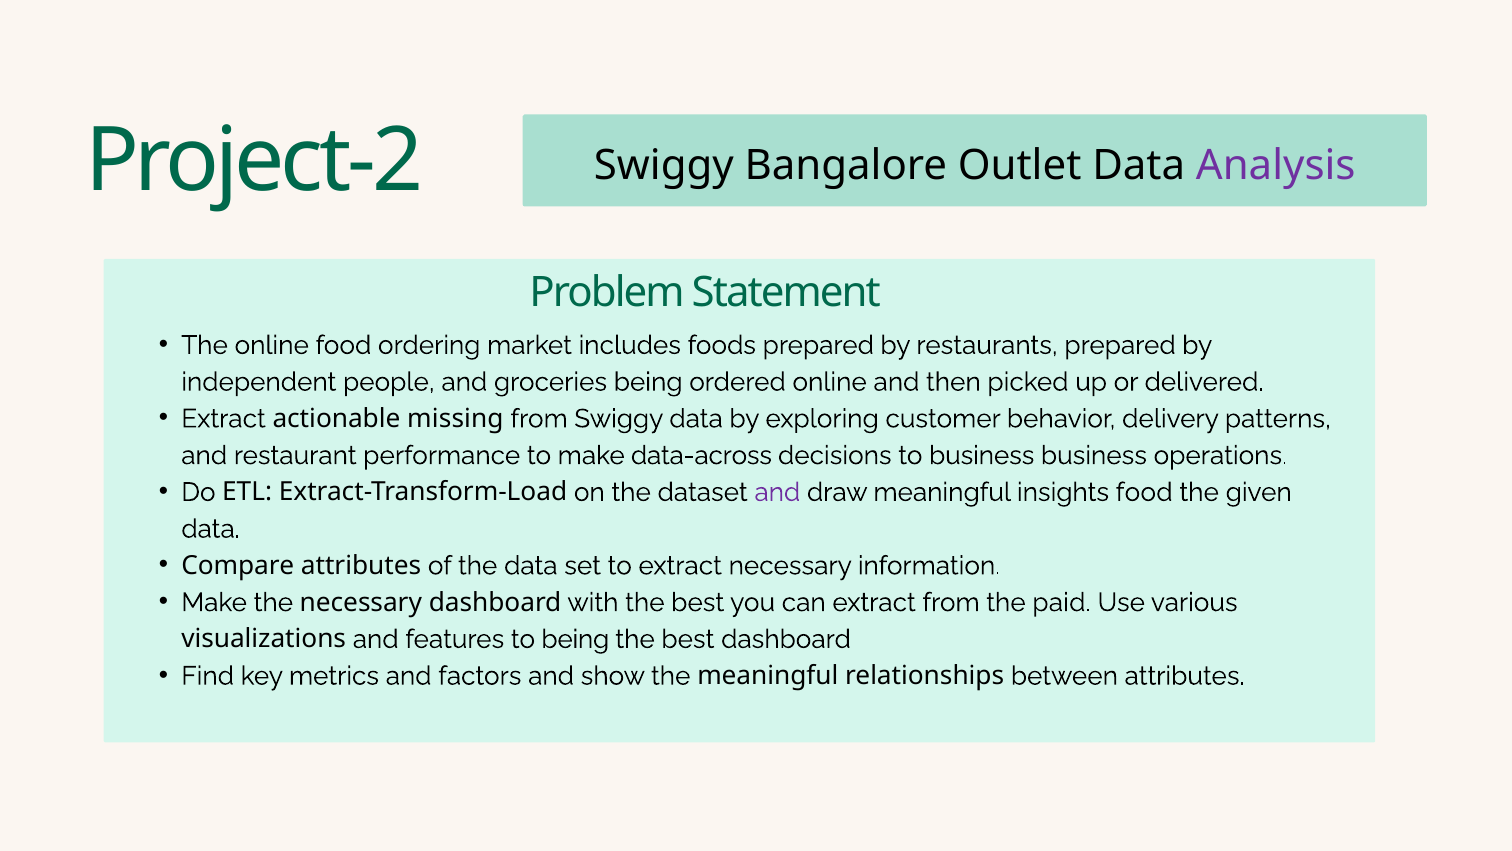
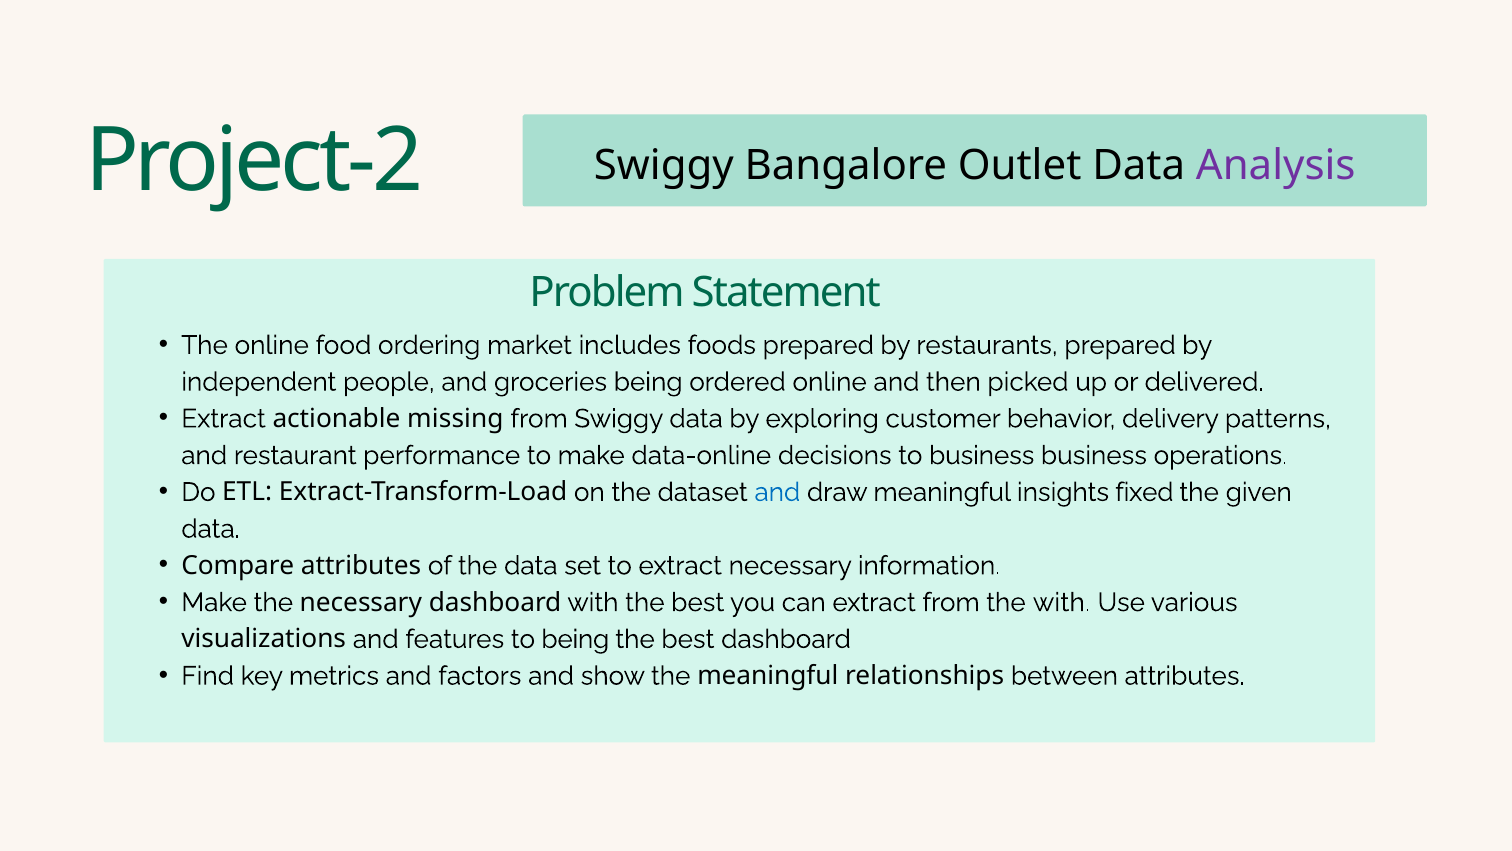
data-across: data-across -> data-online
and at (777, 492) colour: purple -> blue
insights food: food -> fixed
the paid: paid -> with
